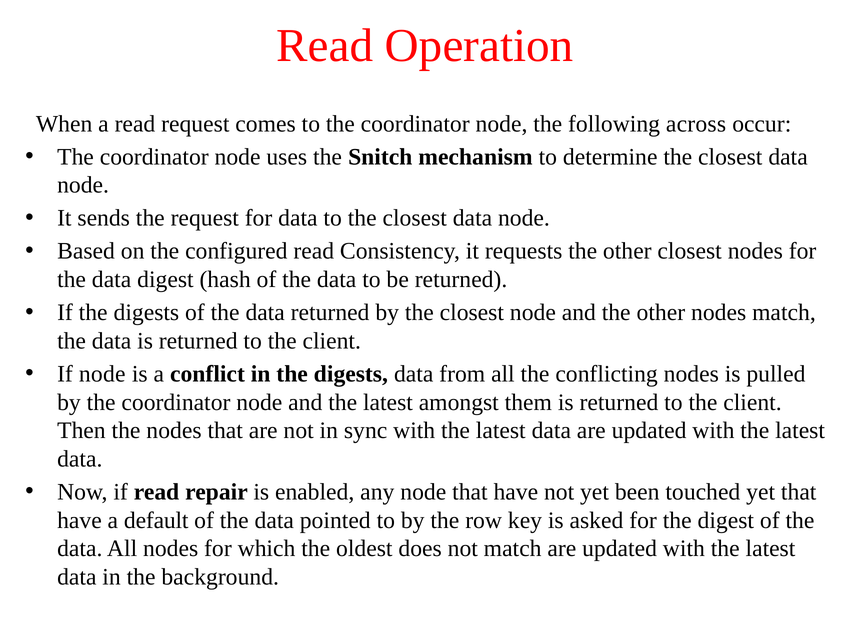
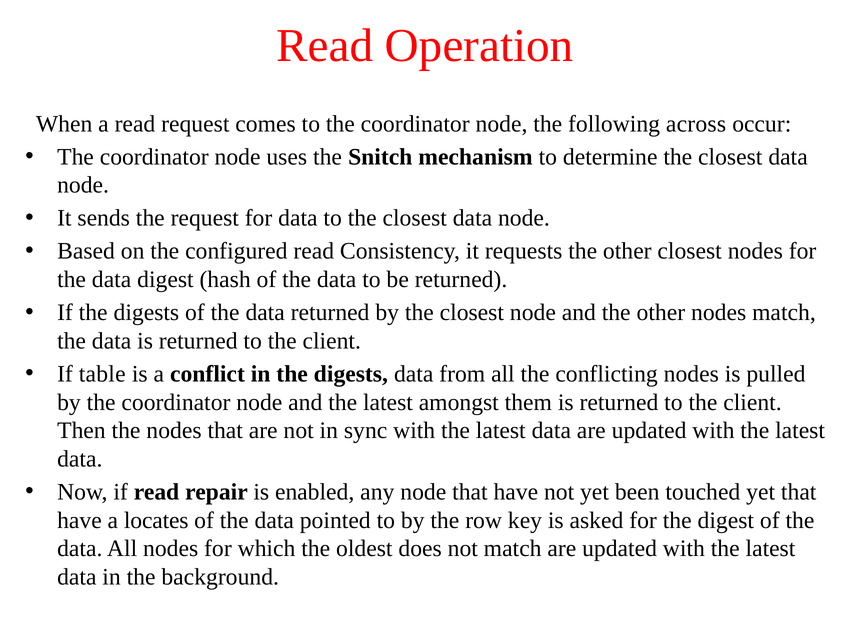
If node: node -> table
default: default -> locates
